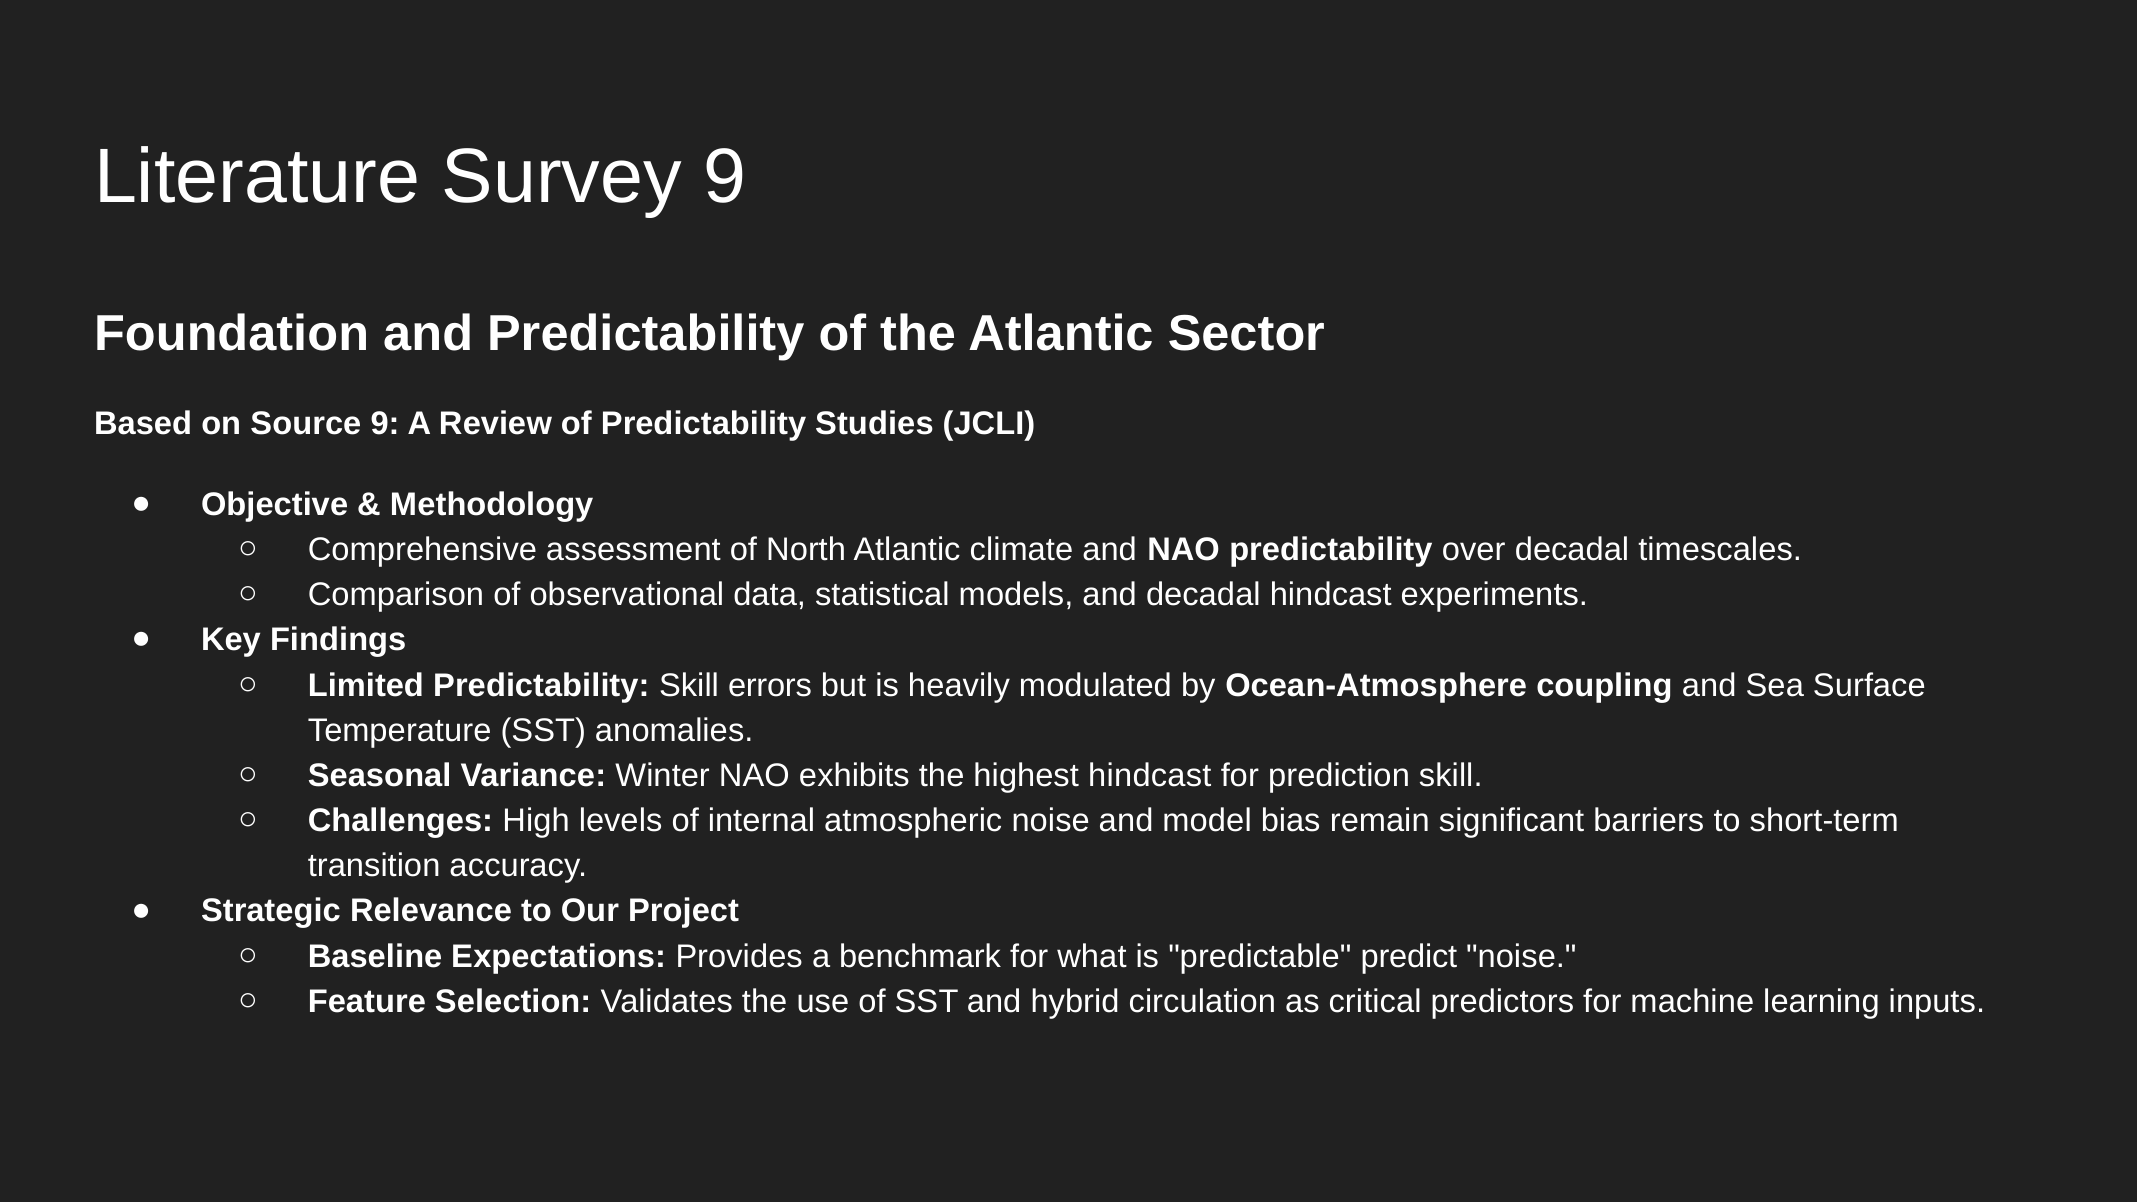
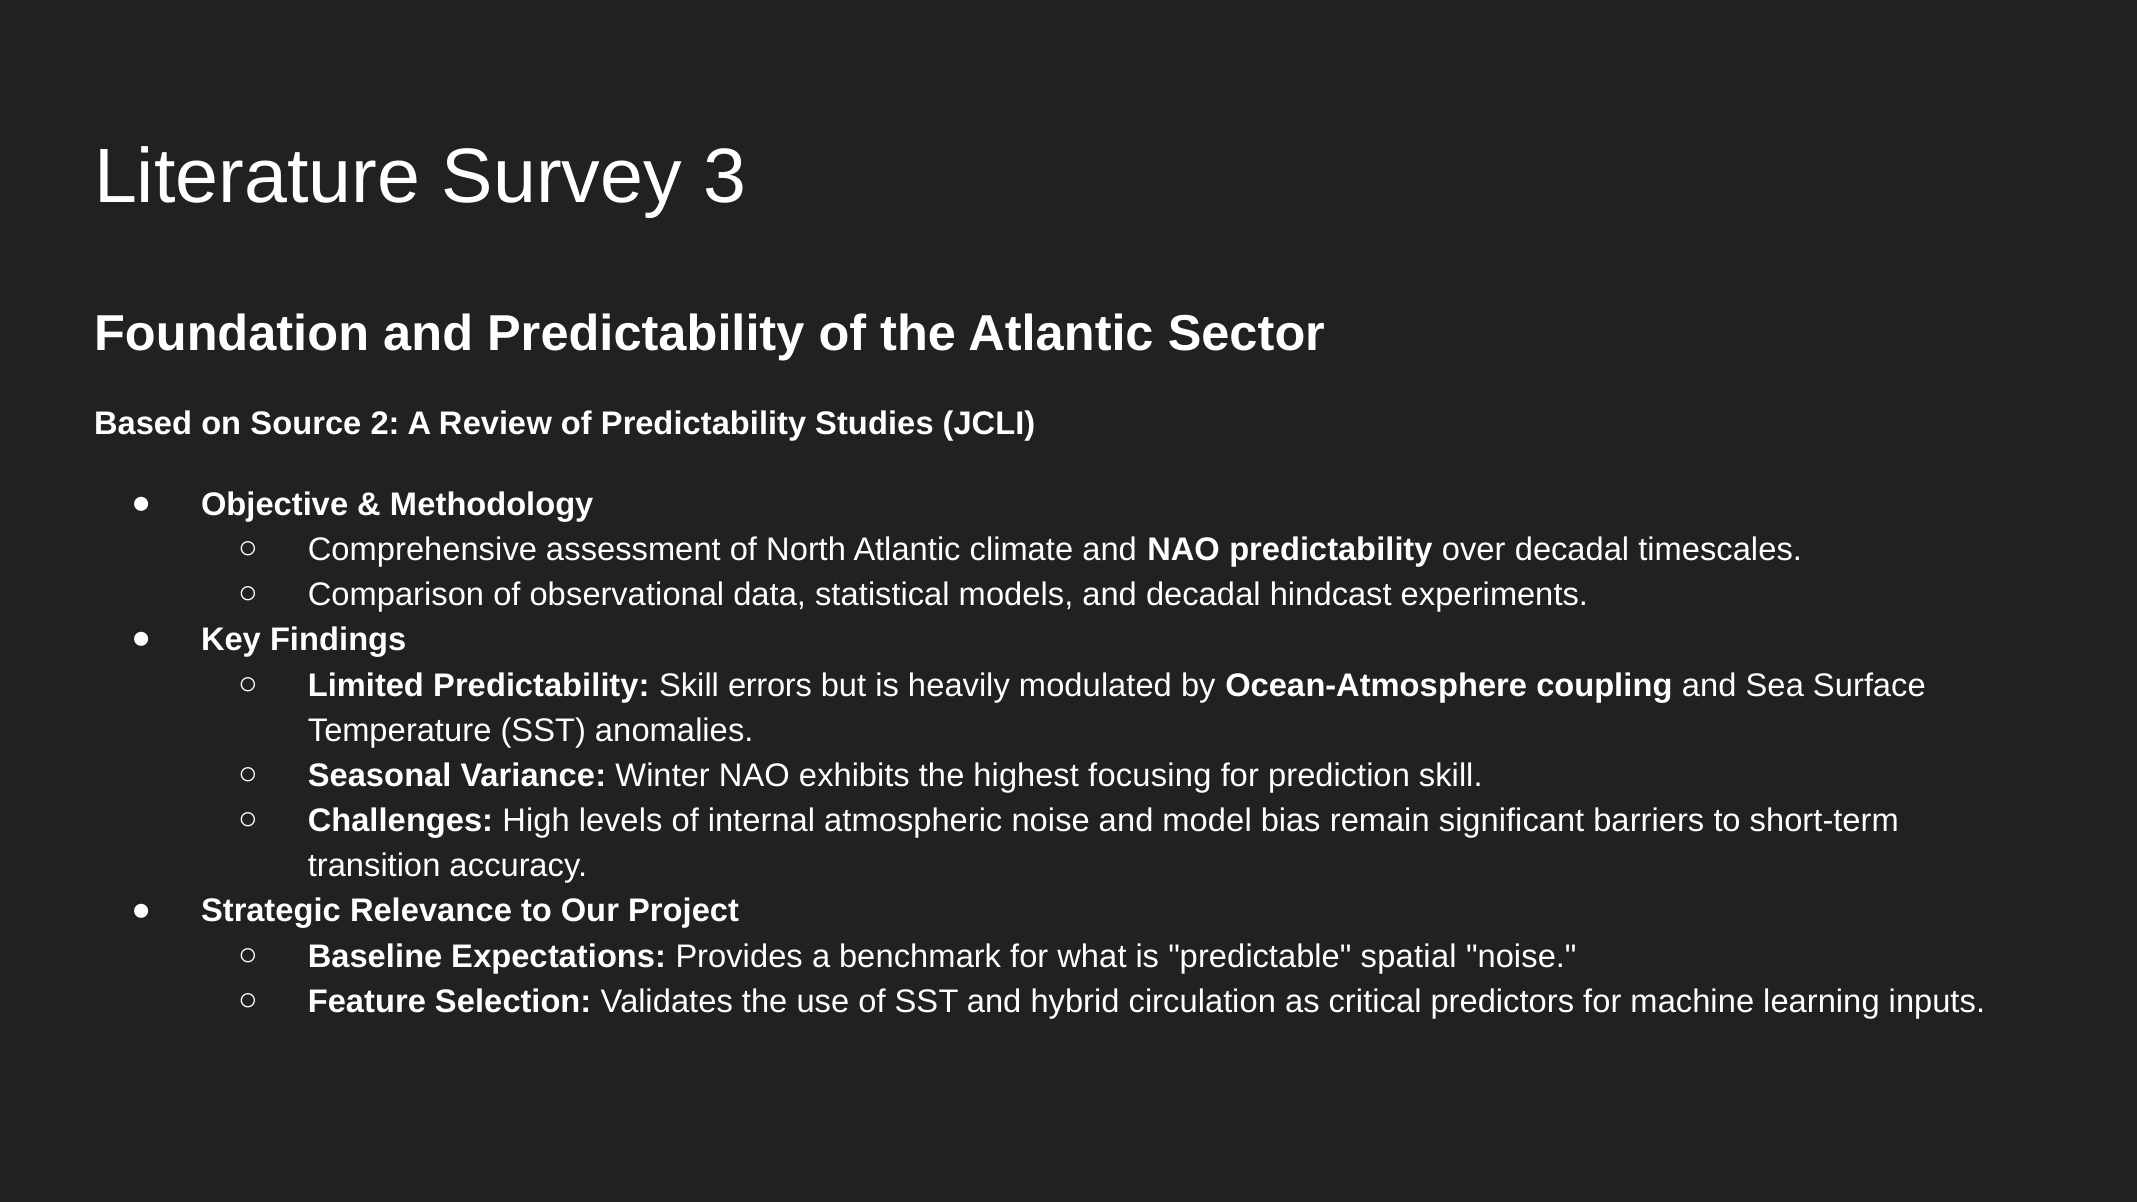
Survey 9: 9 -> 3
Source 9: 9 -> 2
highest hindcast: hindcast -> focusing
predict: predict -> spatial
